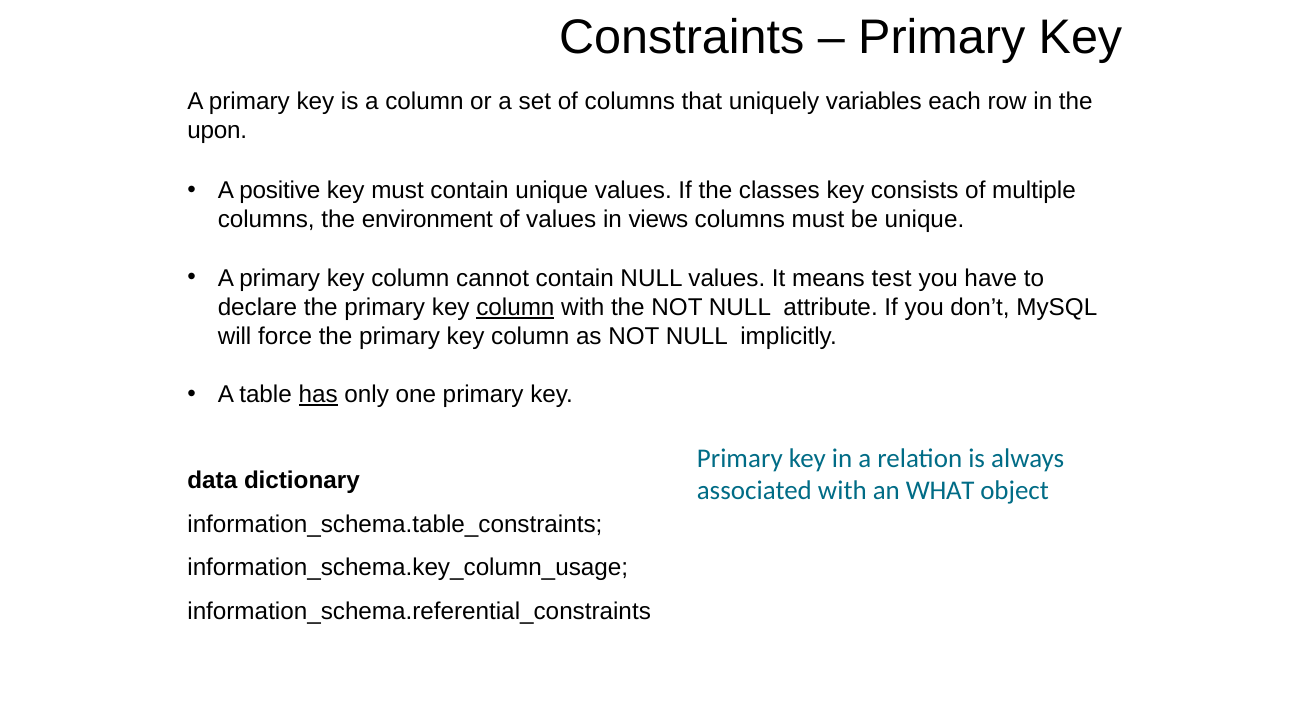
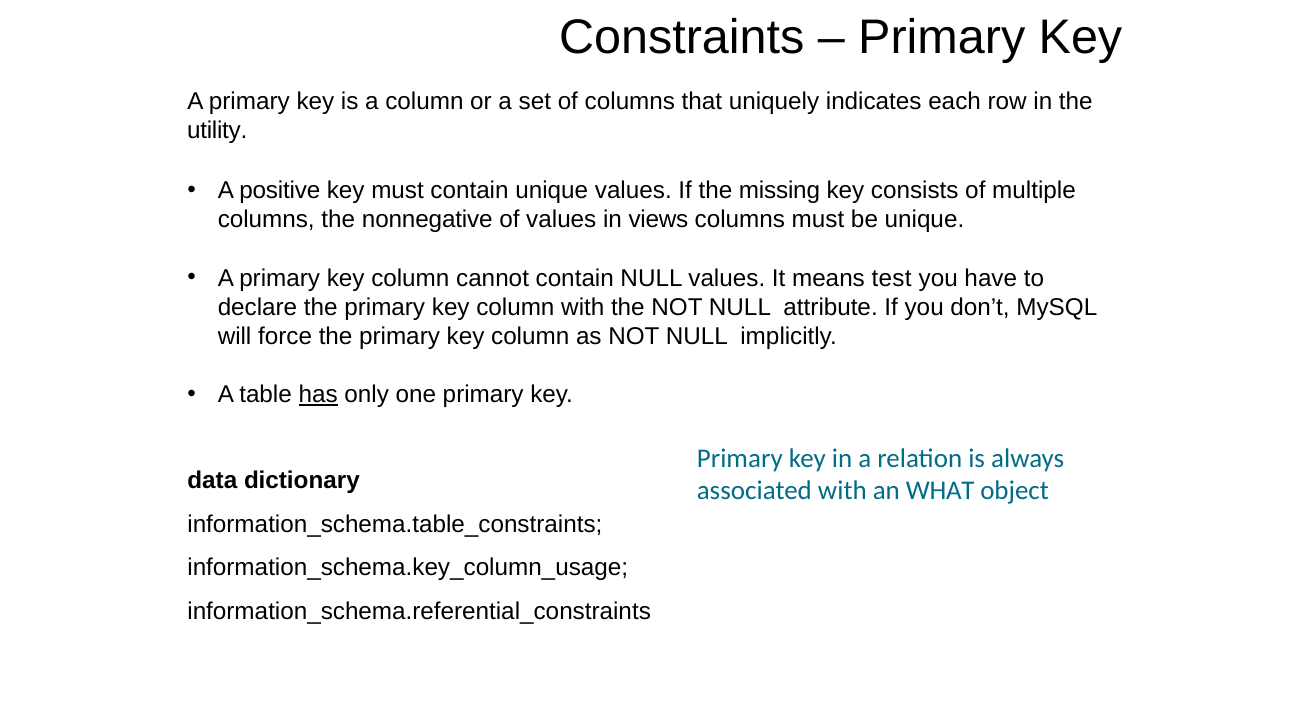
variables: variables -> indicates
upon: upon -> utility
classes: classes -> missing
environment: environment -> nonnegative
column at (515, 307) underline: present -> none
